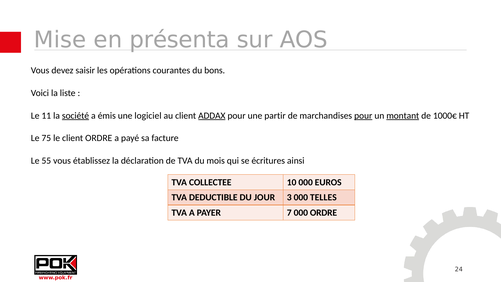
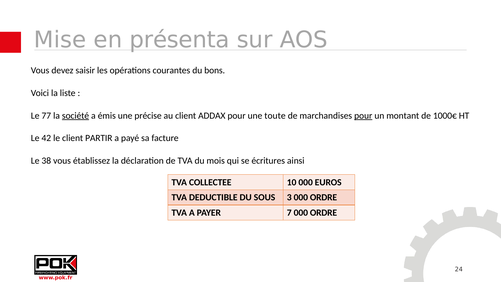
11: 11 -> 77
logiciel: logiciel -> précise
ADDAX underline: present -> none
partir: partir -> toute
montant underline: present -> none
75: 75 -> 42
client ORDRE: ORDRE -> PARTIR
55: 55 -> 38
JOUR: JOUR -> SOUS
3 000 TELLES: TELLES -> ORDRE
